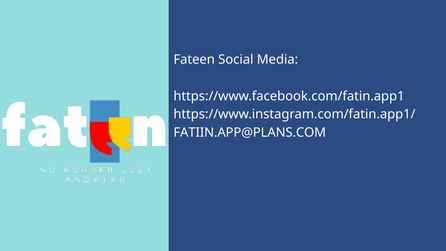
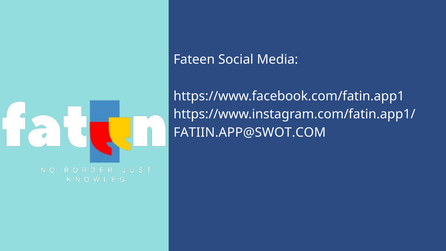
FATIIN.APP@PLANS.COM: FATIIN.APP@PLANS.COM -> FATIIN.APP@SWOT.COM
